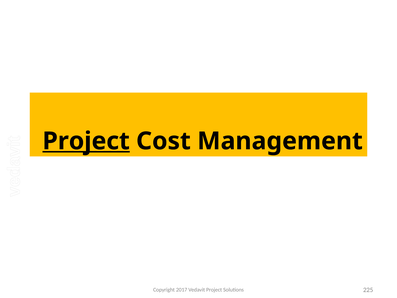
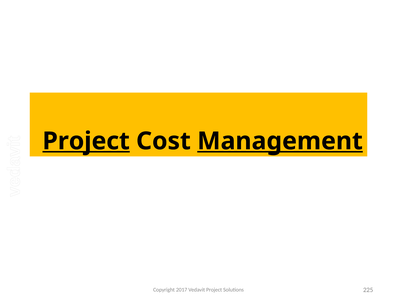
Management underline: none -> present
